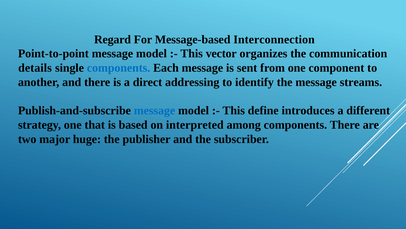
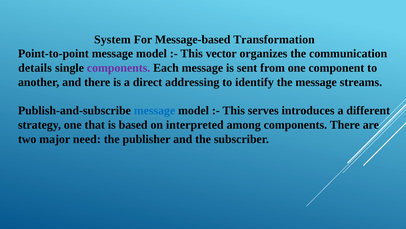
Regard: Regard -> System
Interconnection: Interconnection -> Transformation
components at (119, 68) colour: blue -> purple
define: define -> serves
huge: huge -> need
